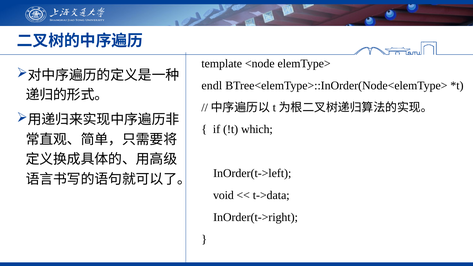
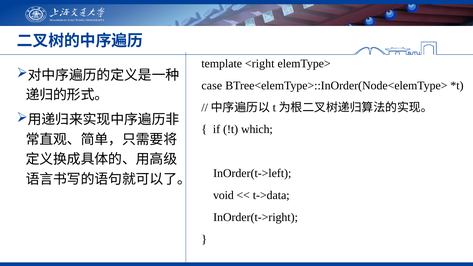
<node: <node -> <right
endl: endl -> case
